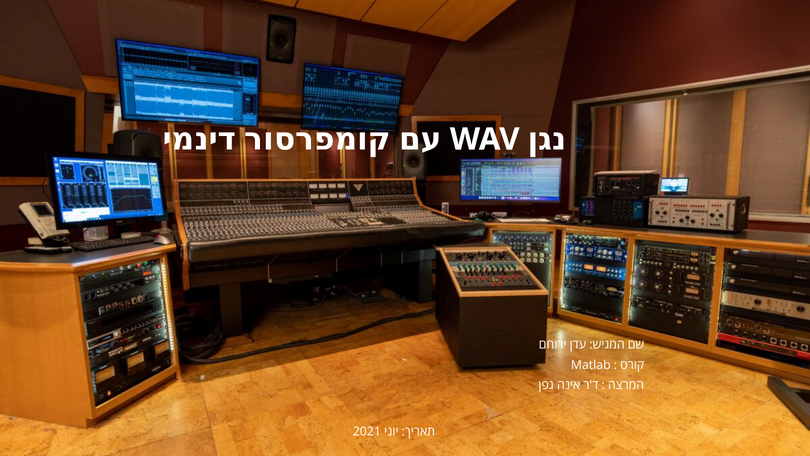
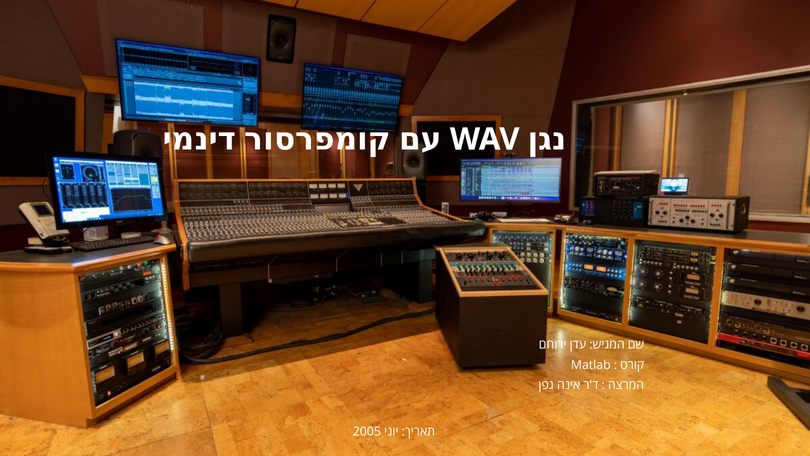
2021: 2021 -> 2005
